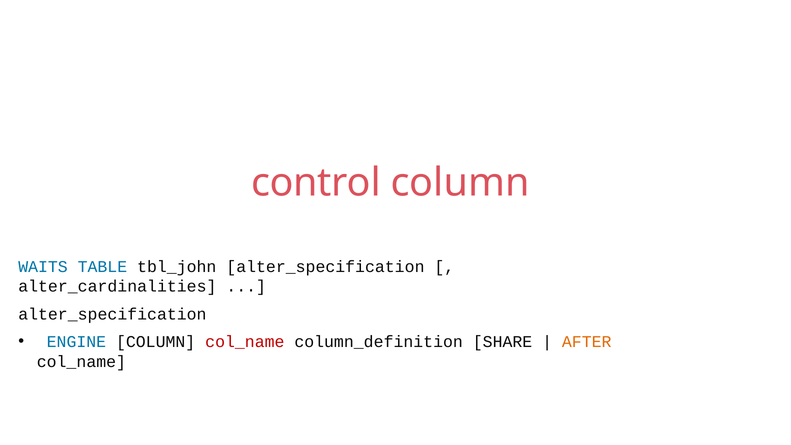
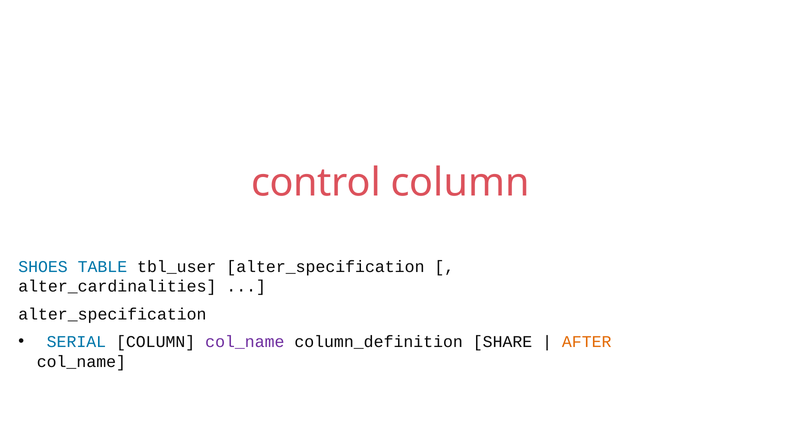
WAITS: WAITS -> SHOES
tbl_john: tbl_john -> tbl_user
ENGINE: ENGINE -> SERIAL
col_name at (245, 342) colour: red -> purple
